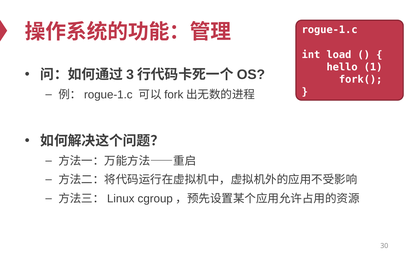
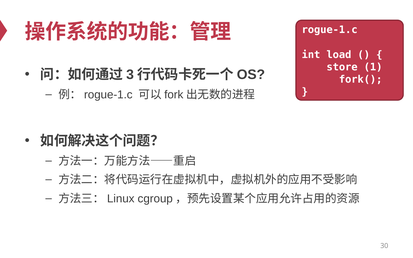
hello: hello -> store
